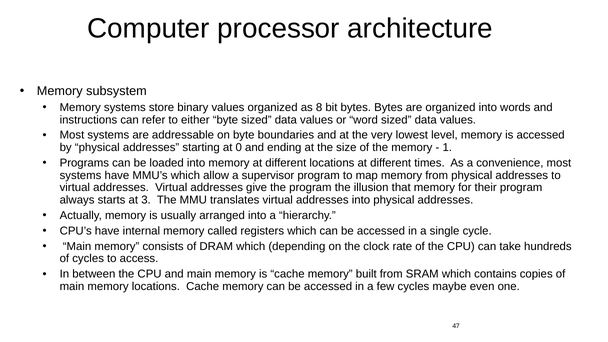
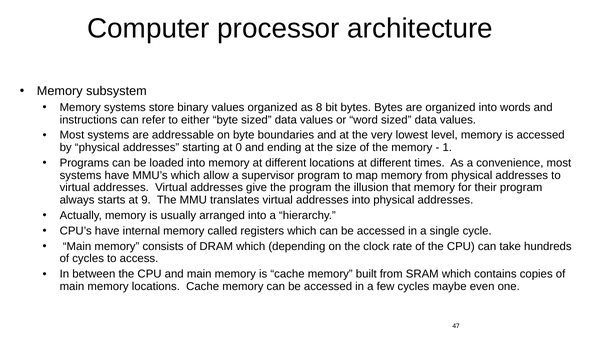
3: 3 -> 9
